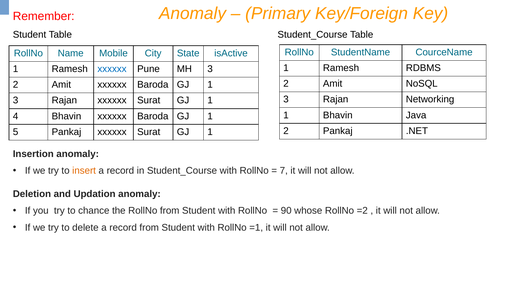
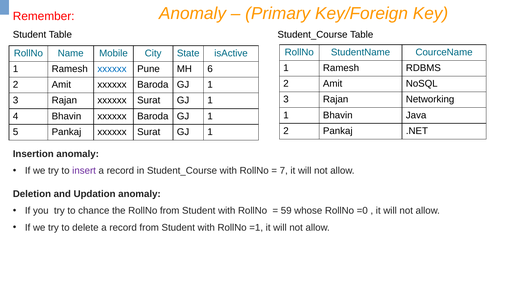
MH 3: 3 -> 6
insert colour: orange -> purple
90: 90 -> 59
=2: =2 -> =0
